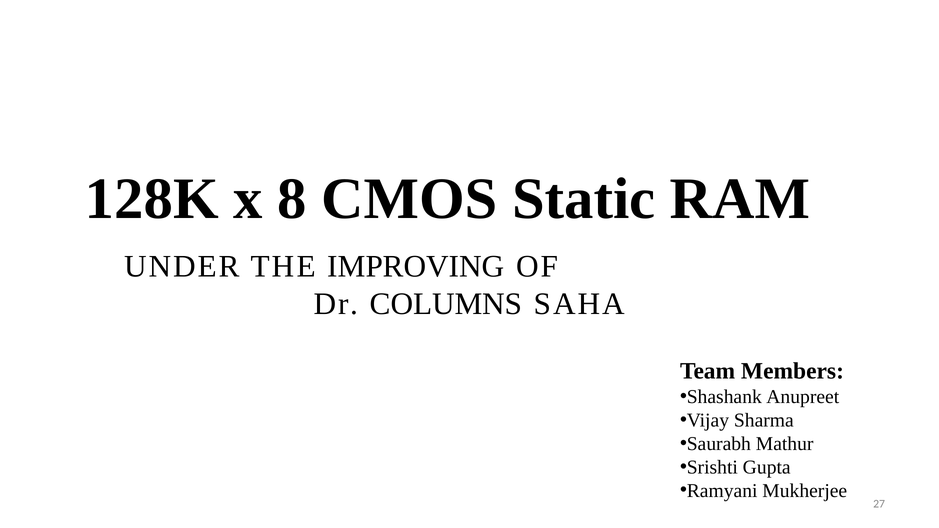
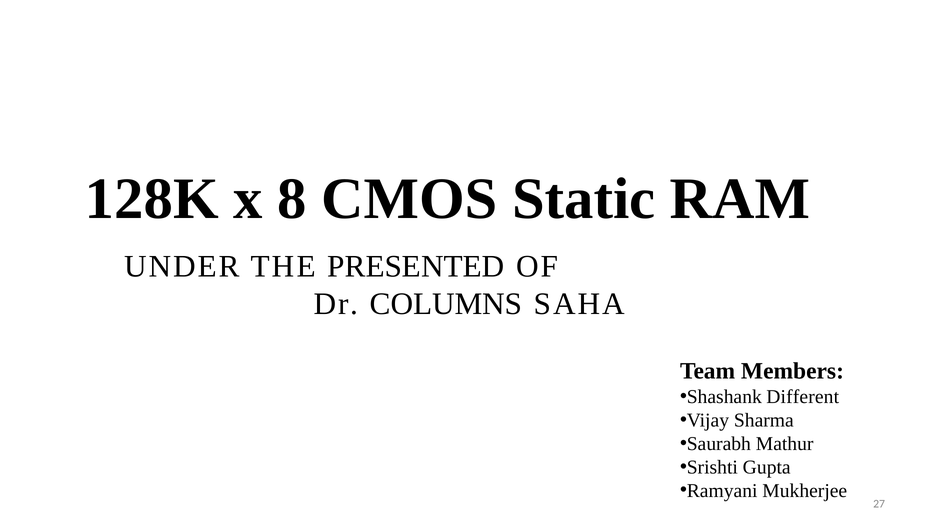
IMPROVING: IMPROVING -> PRESENTED
Anupreet: Anupreet -> Different
